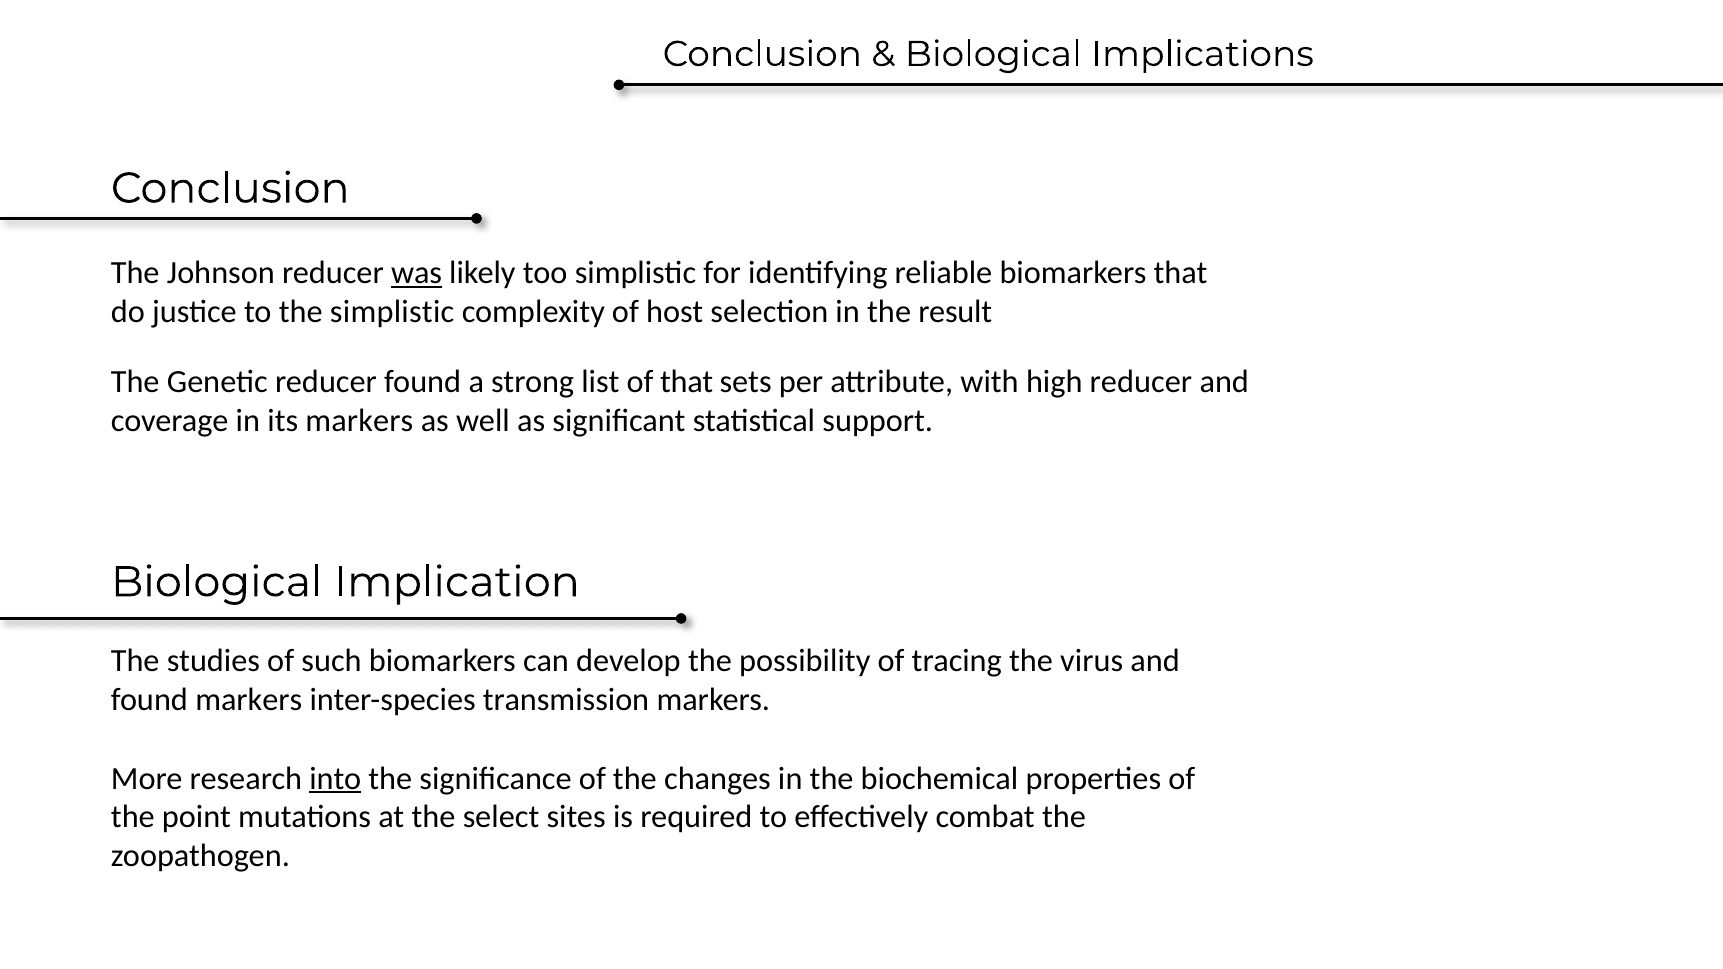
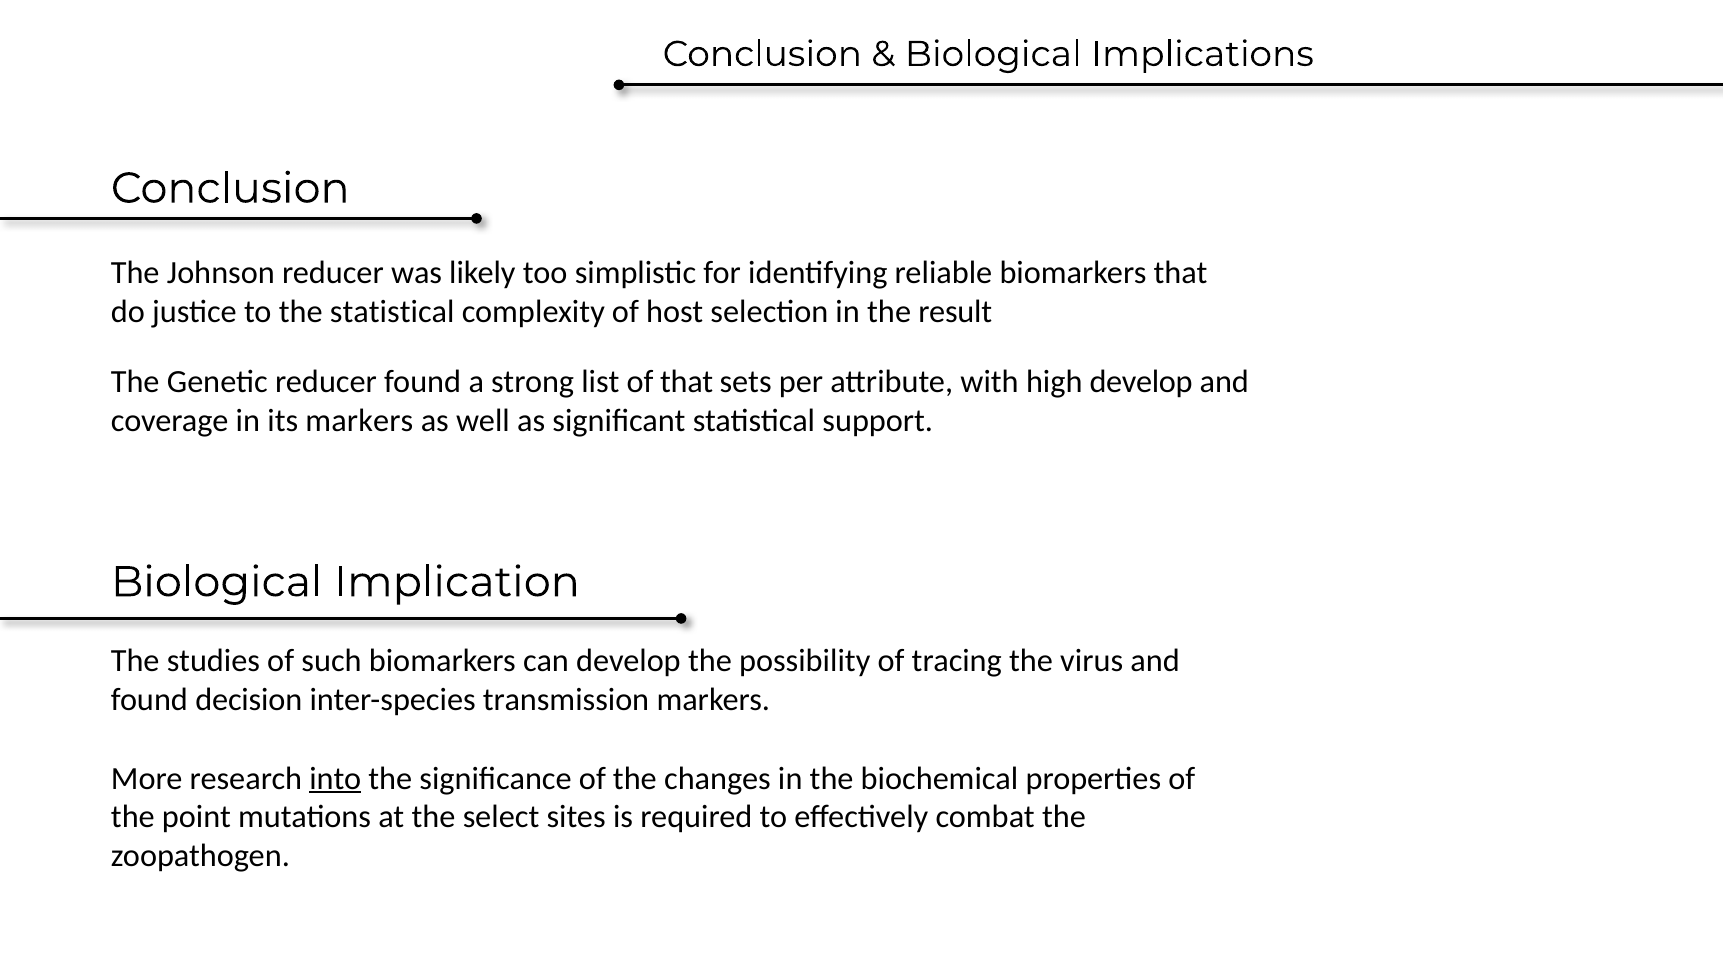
was underline: present -> none
the simplistic: simplistic -> statistical
high reducer: reducer -> develop
found markers: markers -> decision
